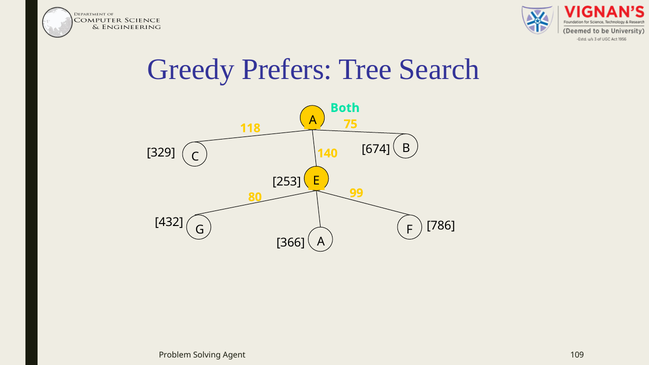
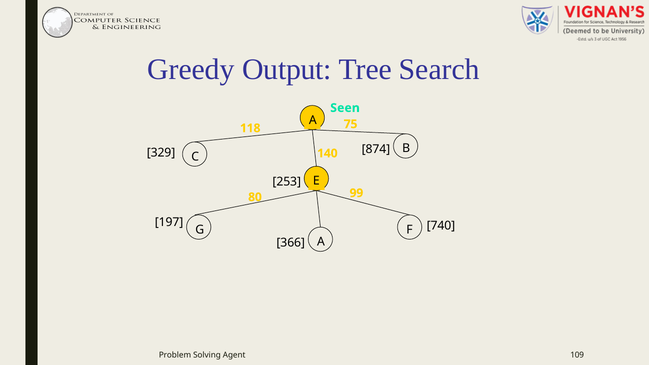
Prefers: Prefers -> Output
Both: Both -> Seen
674: 674 -> 874
432: 432 -> 197
786: 786 -> 740
